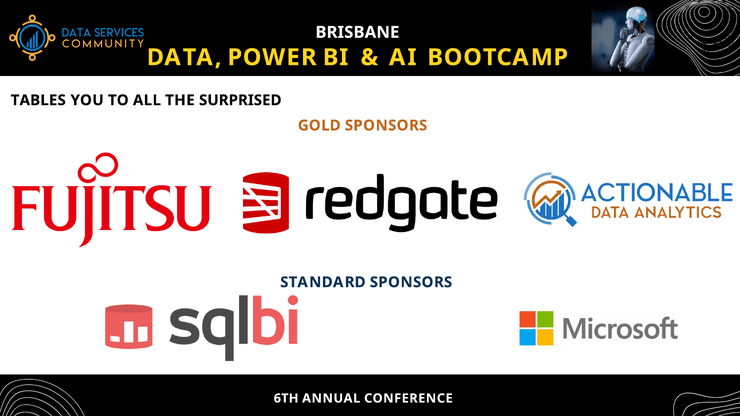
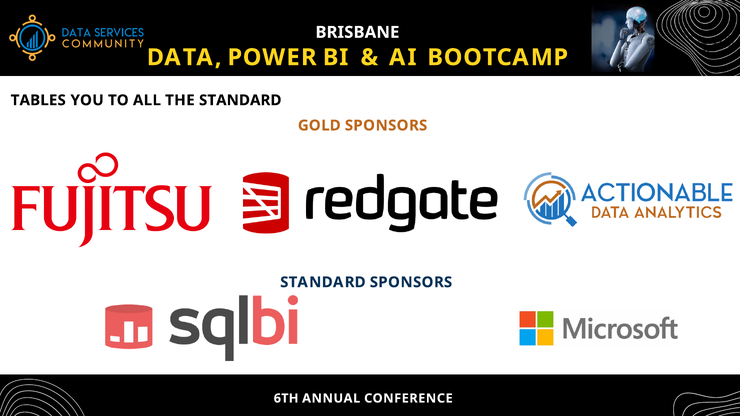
THE SURPRISED: SURPRISED -> STANDARD
